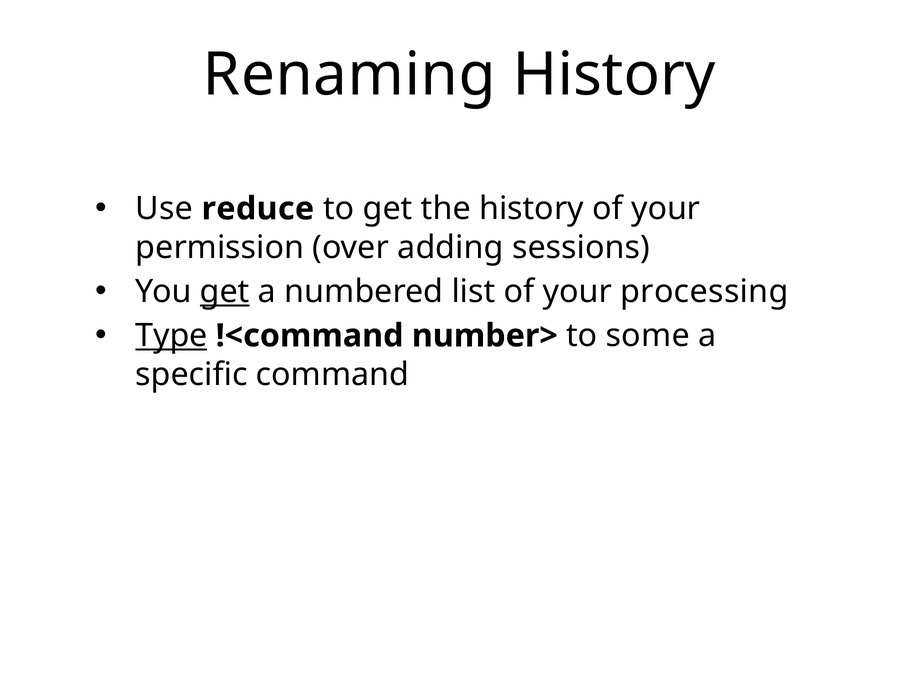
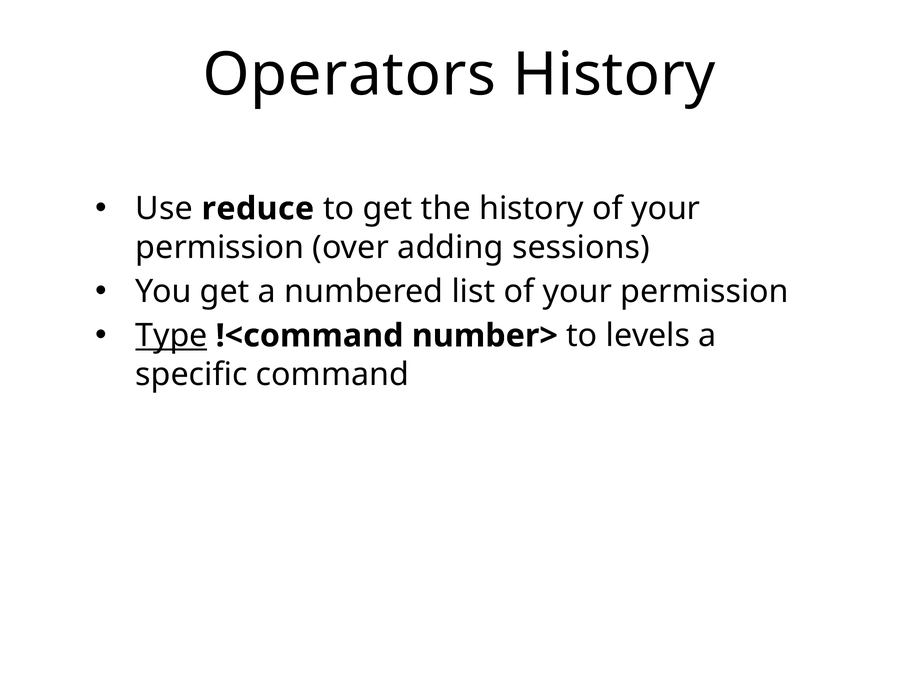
Renaming: Renaming -> Operators
get at (225, 291) underline: present -> none
list of your processing: processing -> permission
some: some -> levels
